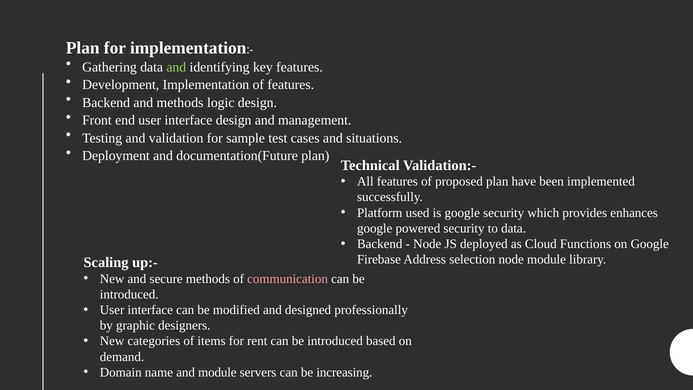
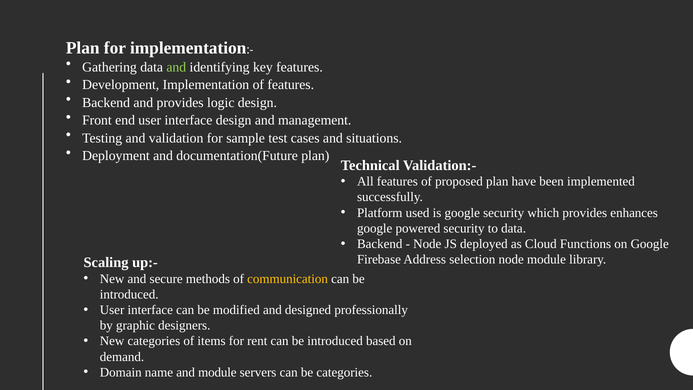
and methods: methods -> provides
communication colour: pink -> yellow
be increasing: increasing -> categories
